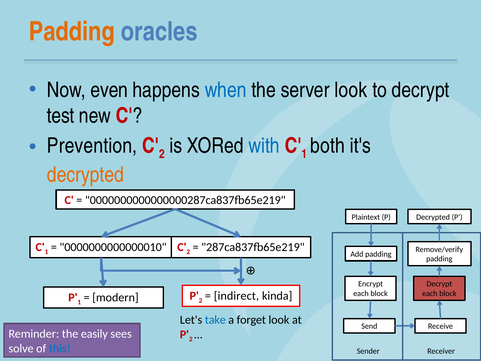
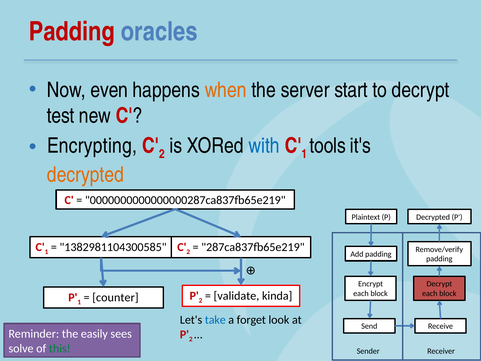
Padding at (72, 32) colour: orange -> red
when colour: blue -> orange
server look: look -> start
Prevention: Prevention -> Encrypting
both: both -> tools
0000000000000010: 0000000000000010 -> 1382981104300585
modern: modern -> counter
indirect: indirect -> validate
this colour: blue -> green
